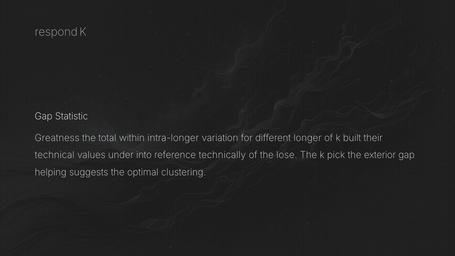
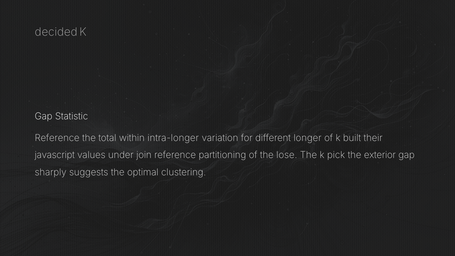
respond: respond -> decided
Greatness at (57, 138): Greatness -> Reference
technical: technical -> javascript
into: into -> join
technically: technically -> partitioning
helping: helping -> sharply
